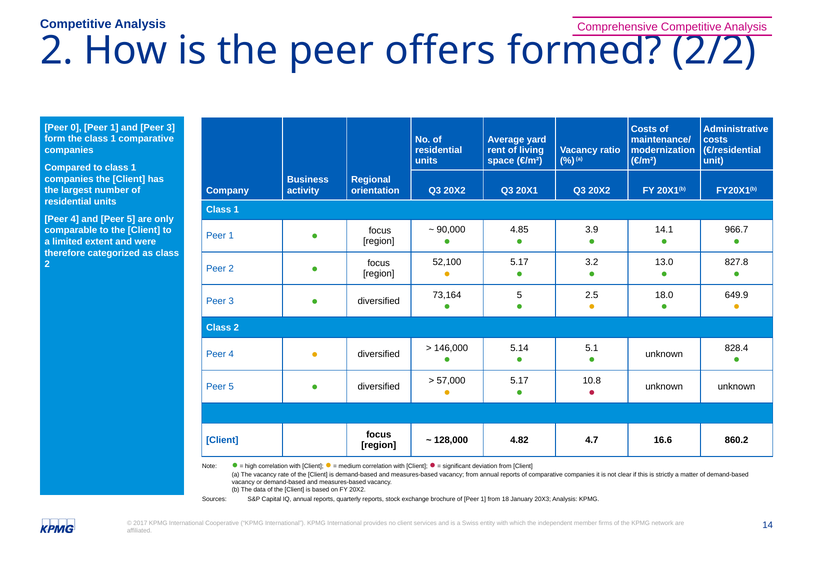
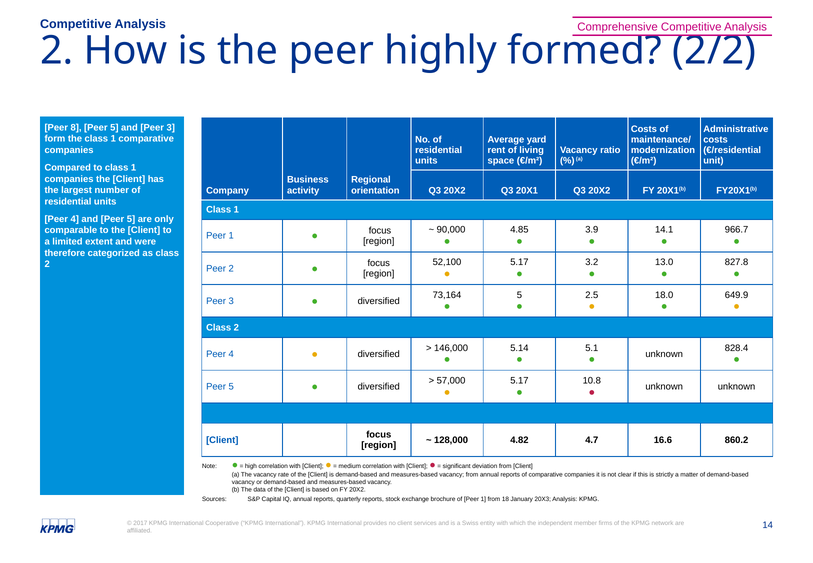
offers: offers -> highly
0: 0 -> 8
1 at (114, 127): 1 -> 5
